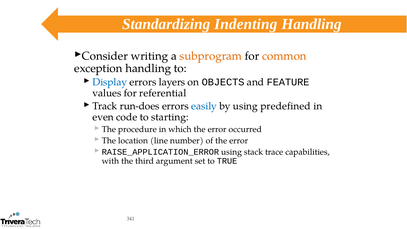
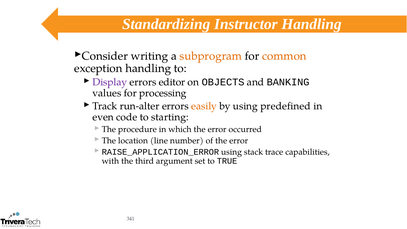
Indenting: Indenting -> Instructor
Display colour: blue -> purple
layers: layers -> editor
FEATURE: FEATURE -> BANKING
referential: referential -> processing
run-does: run-does -> run-alter
easily colour: blue -> orange
